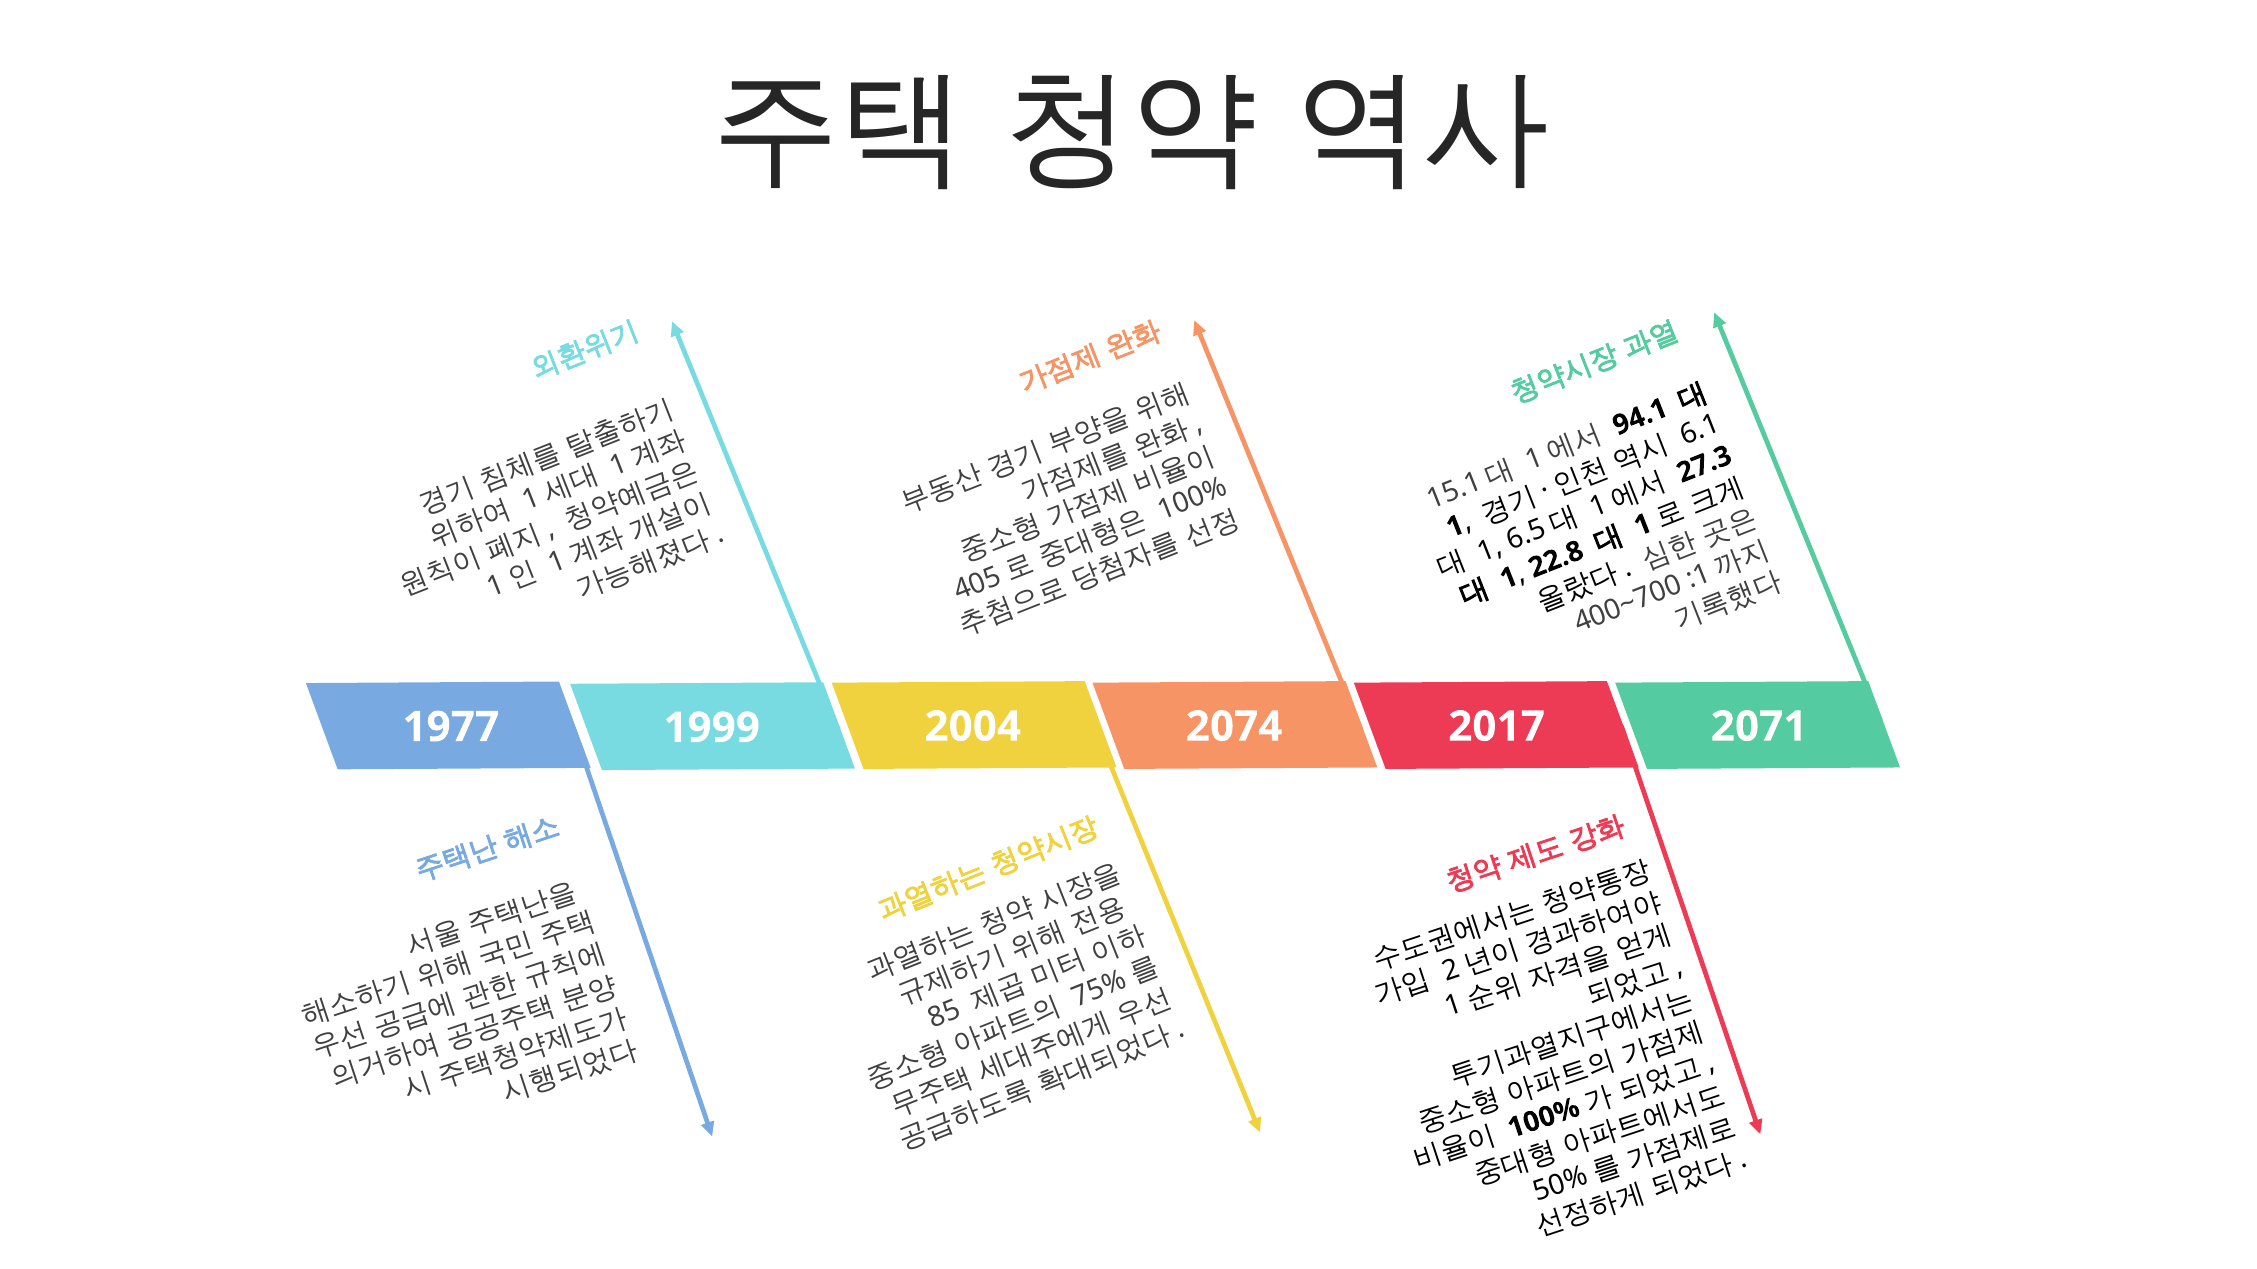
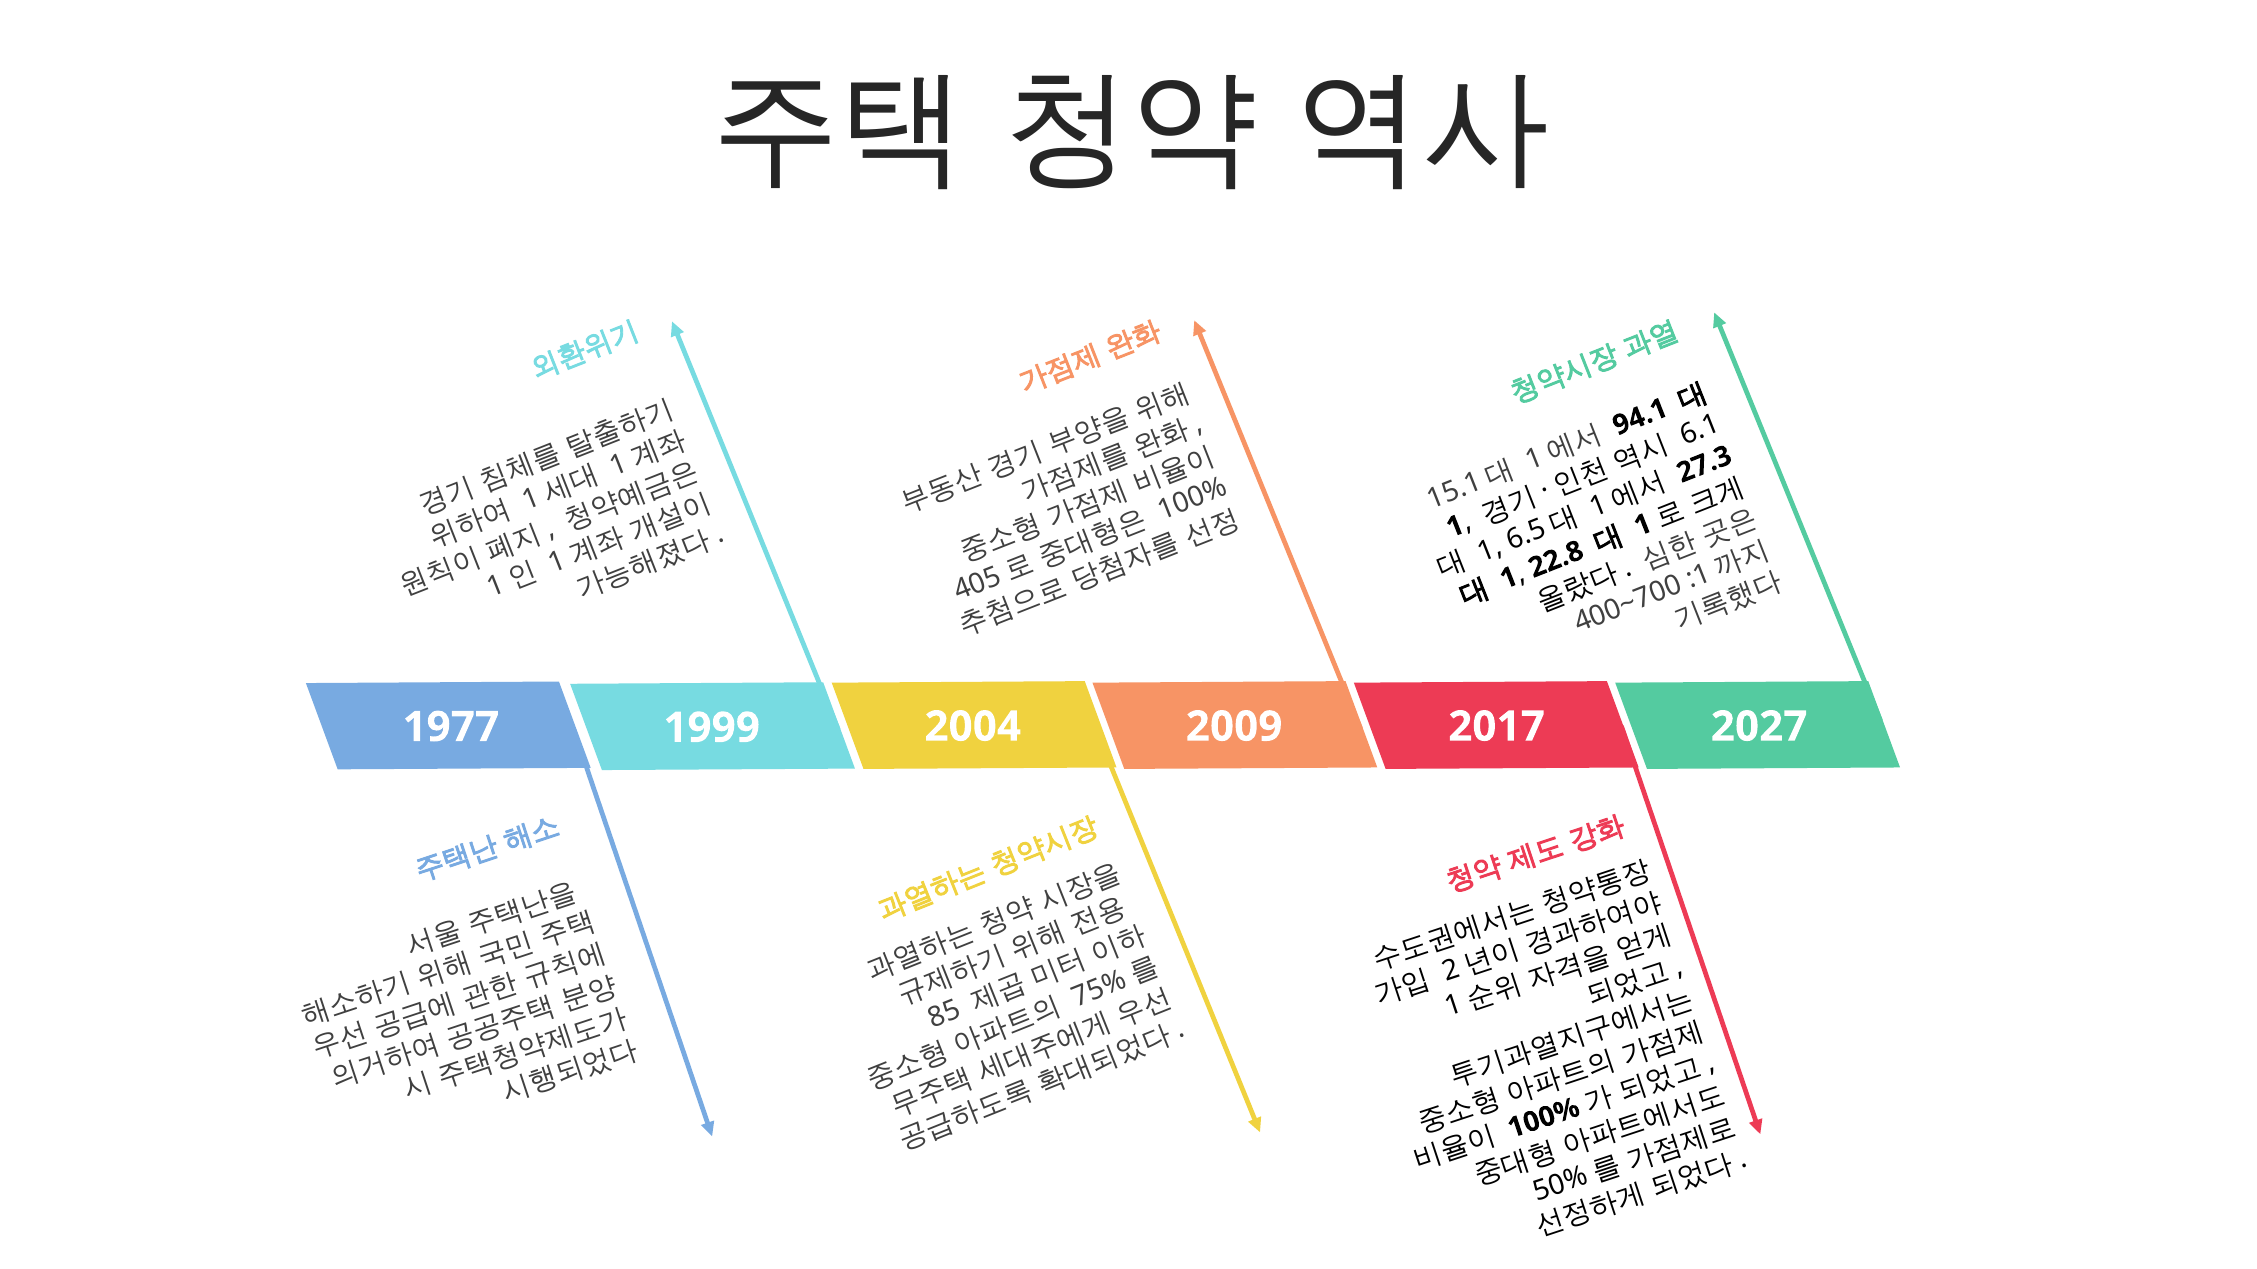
2074: 2074 -> 2009
2071: 2071 -> 2027
